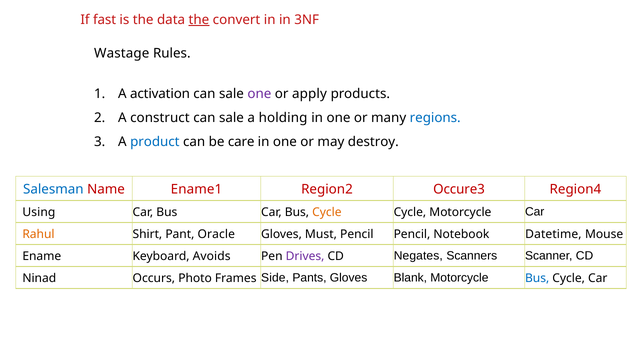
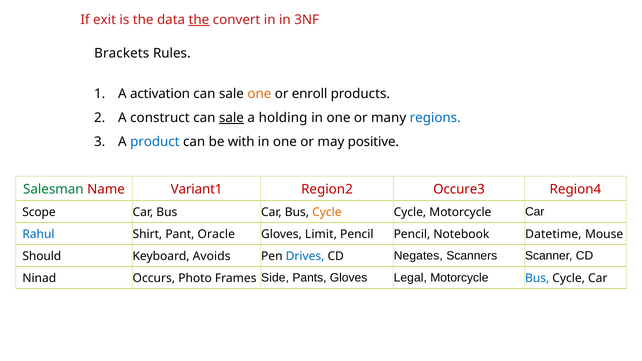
fast: fast -> exit
Wastage: Wastage -> Brackets
one at (259, 94) colour: purple -> orange
apply: apply -> enroll
sale at (231, 118) underline: none -> present
care: care -> with
destroy: destroy -> positive
Salesman colour: blue -> green
Ename1: Ename1 -> Variant1
Using: Using -> Scope
Rahul colour: orange -> blue
Must: Must -> Limit
Ename: Ename -> Should
Drives colour: purple -> blue
Blank: Blank -> Legal
